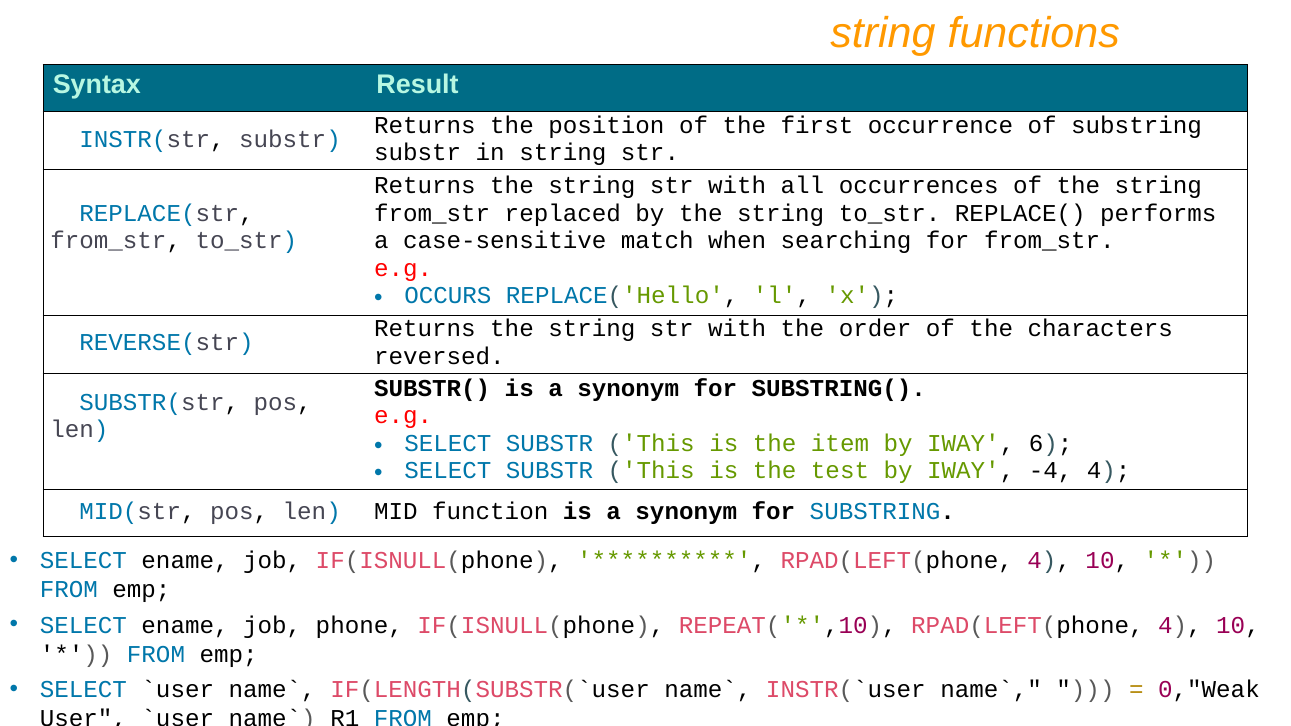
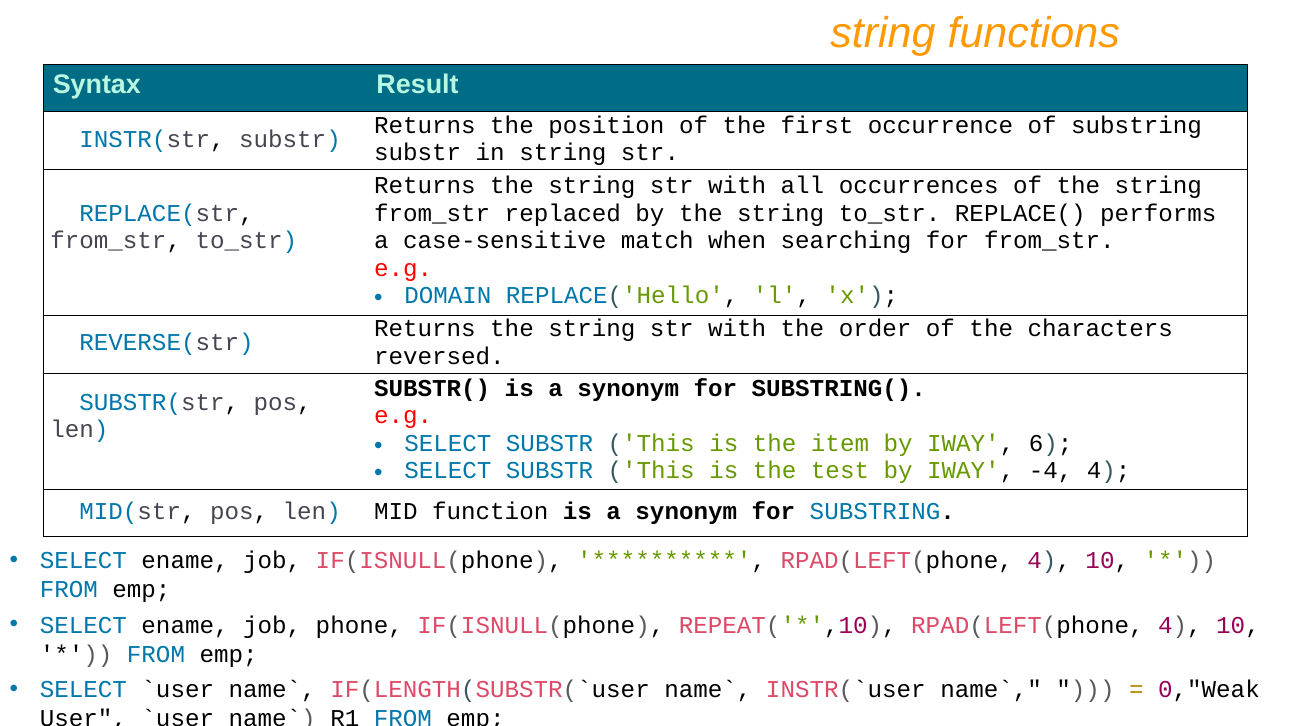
OCCURS: OCCURS -> DOMAIN
